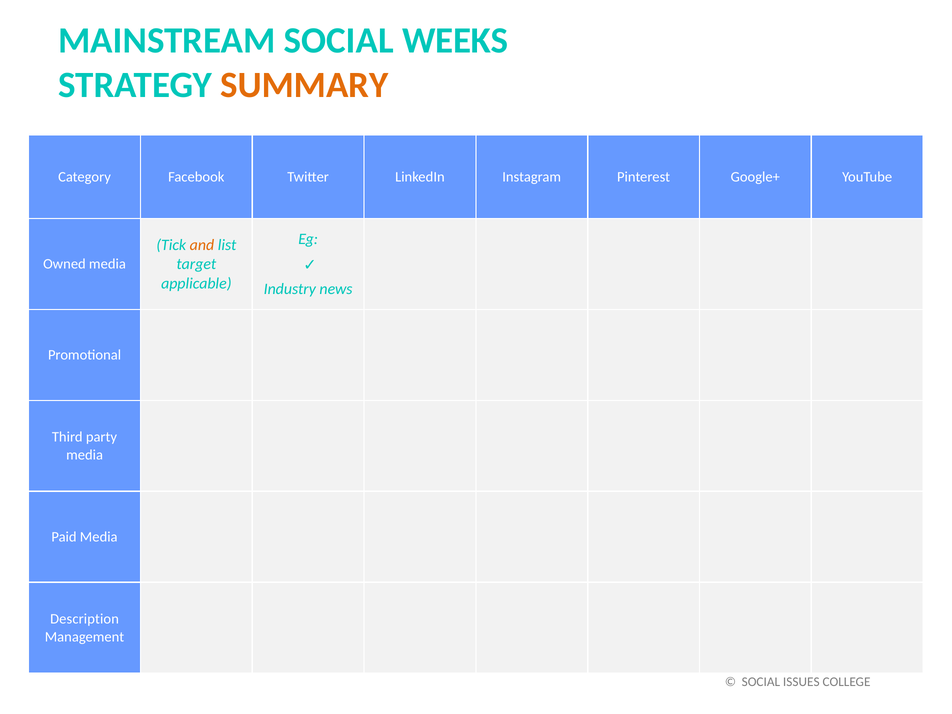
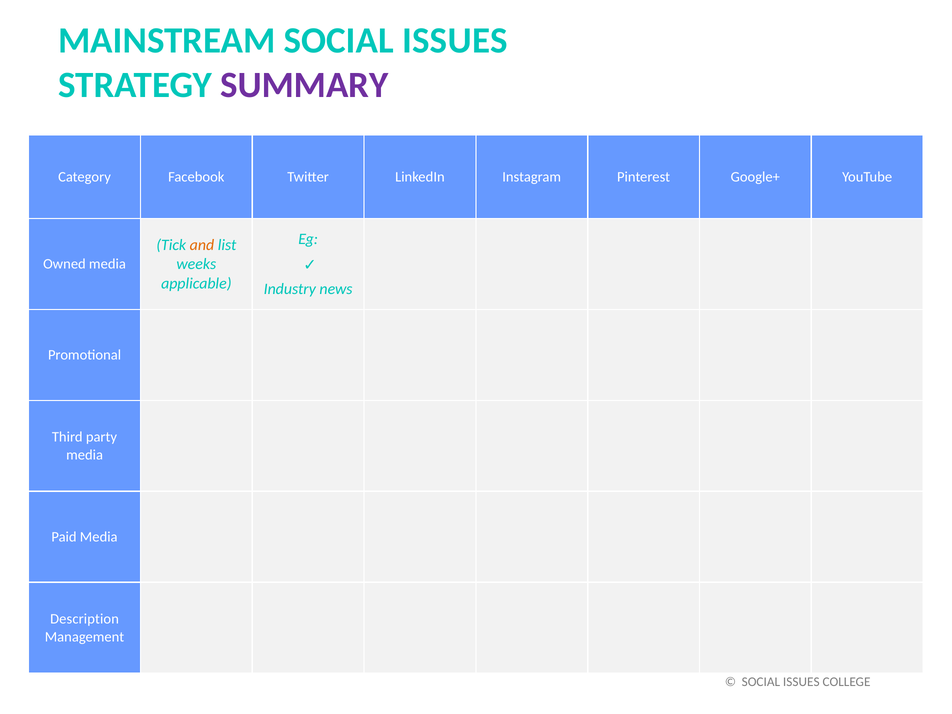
MAINSTREAM SOCIAL WEEKS: WEEKS -> ISSUES
SUMMARY colour: orange -> purple
target: target -> weeks
